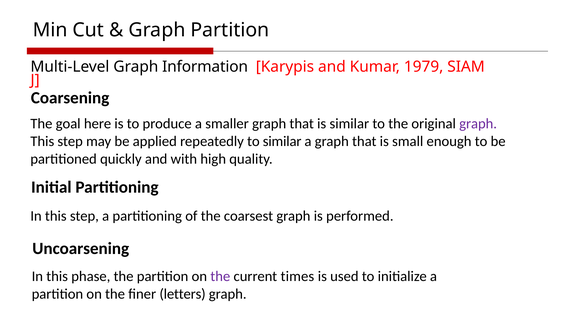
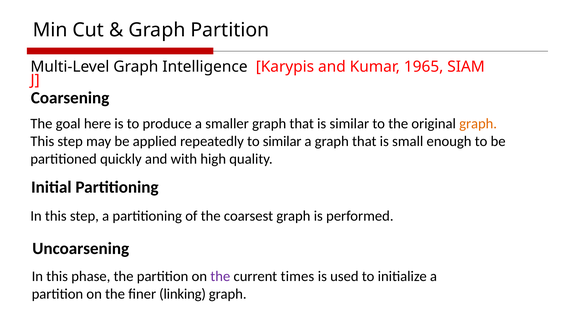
Information: Information -> Intelligence
1979: 1979 -> 1965
graph at (478, 124) colour: purple -> orange
letters: letters -> linking
